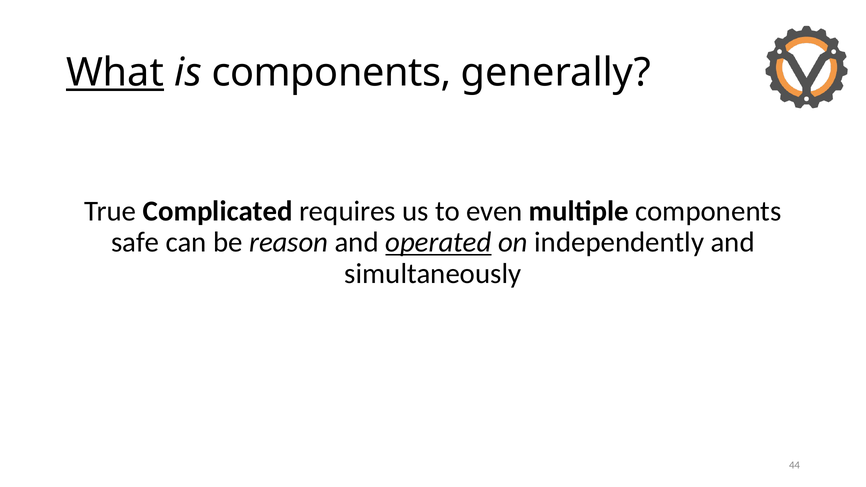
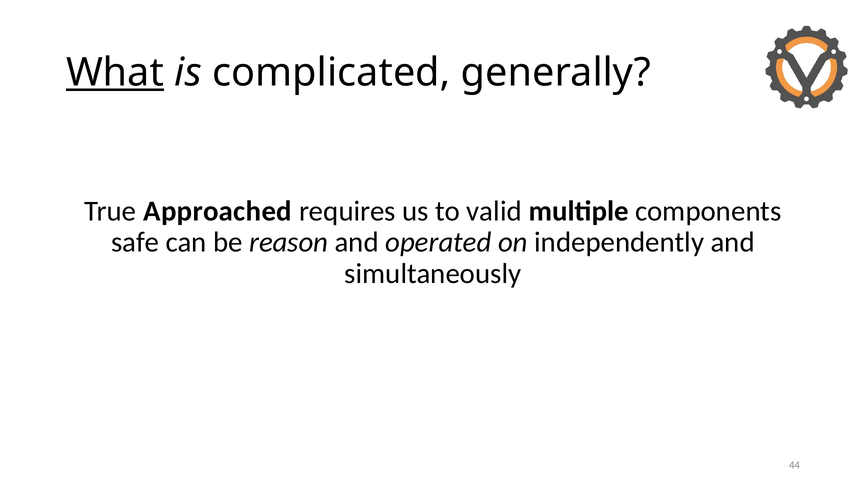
is components: components -> complicated
Complicated: Complicated -> Approached
even: even -> valid
operated underline: present -> none
